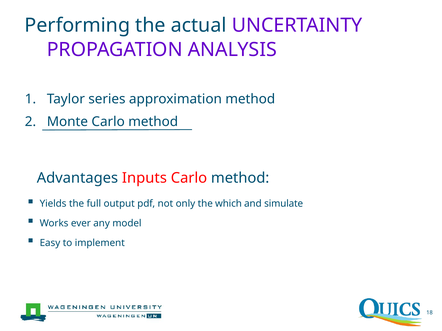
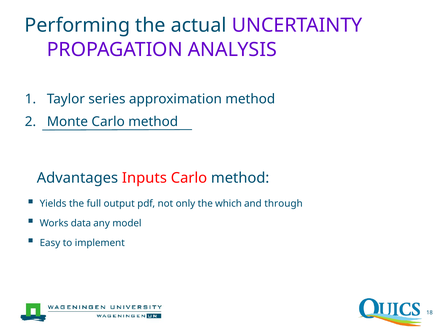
simulate: simulate -> through
ever: ever -> data
